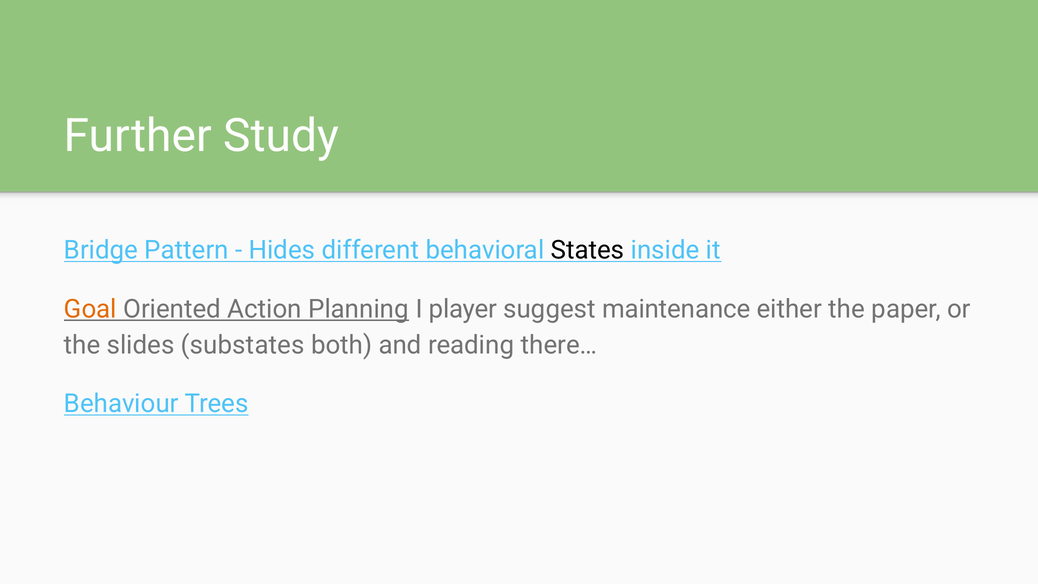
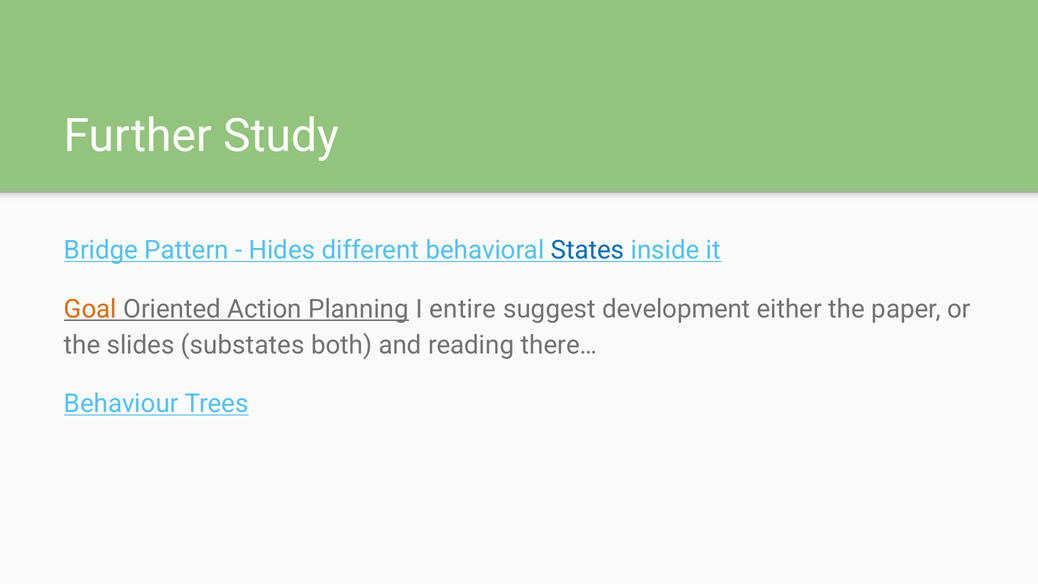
States colour: black -> blue
player: player -> entire
maintenance: maintenance -> development
